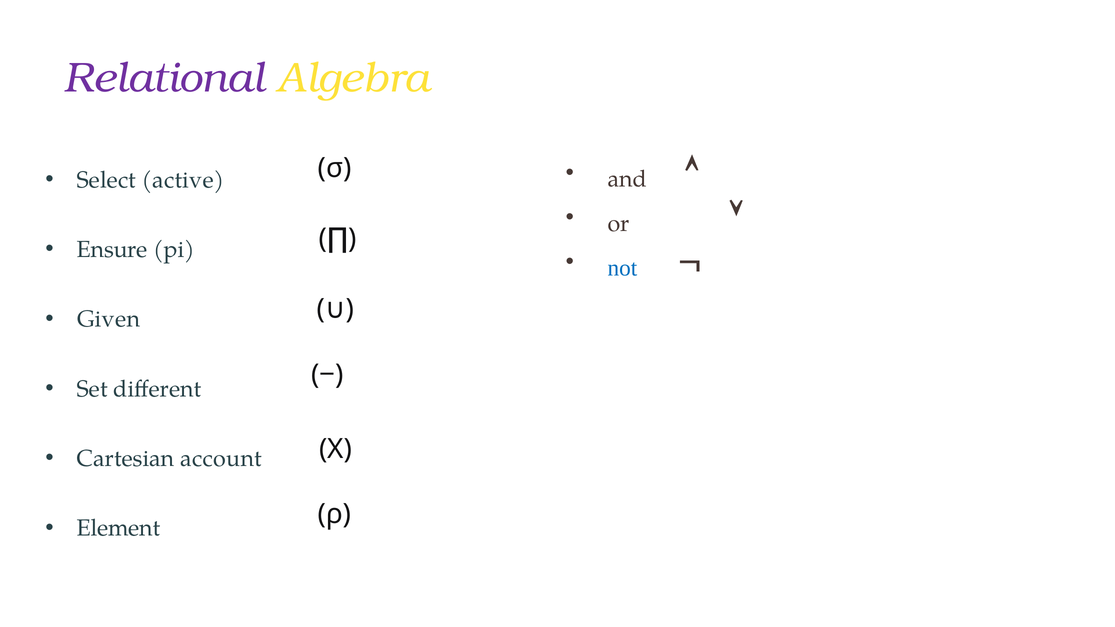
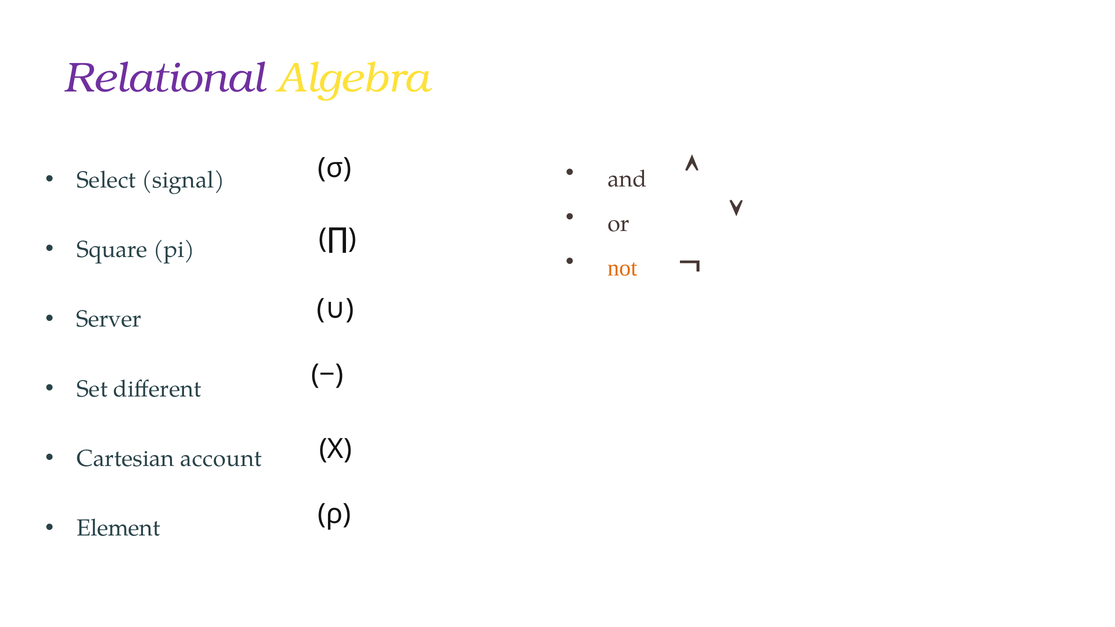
active: active -> signal
Ensure: Ensure -> Square
not colour: blue -> orange
Given: Given -> Server
